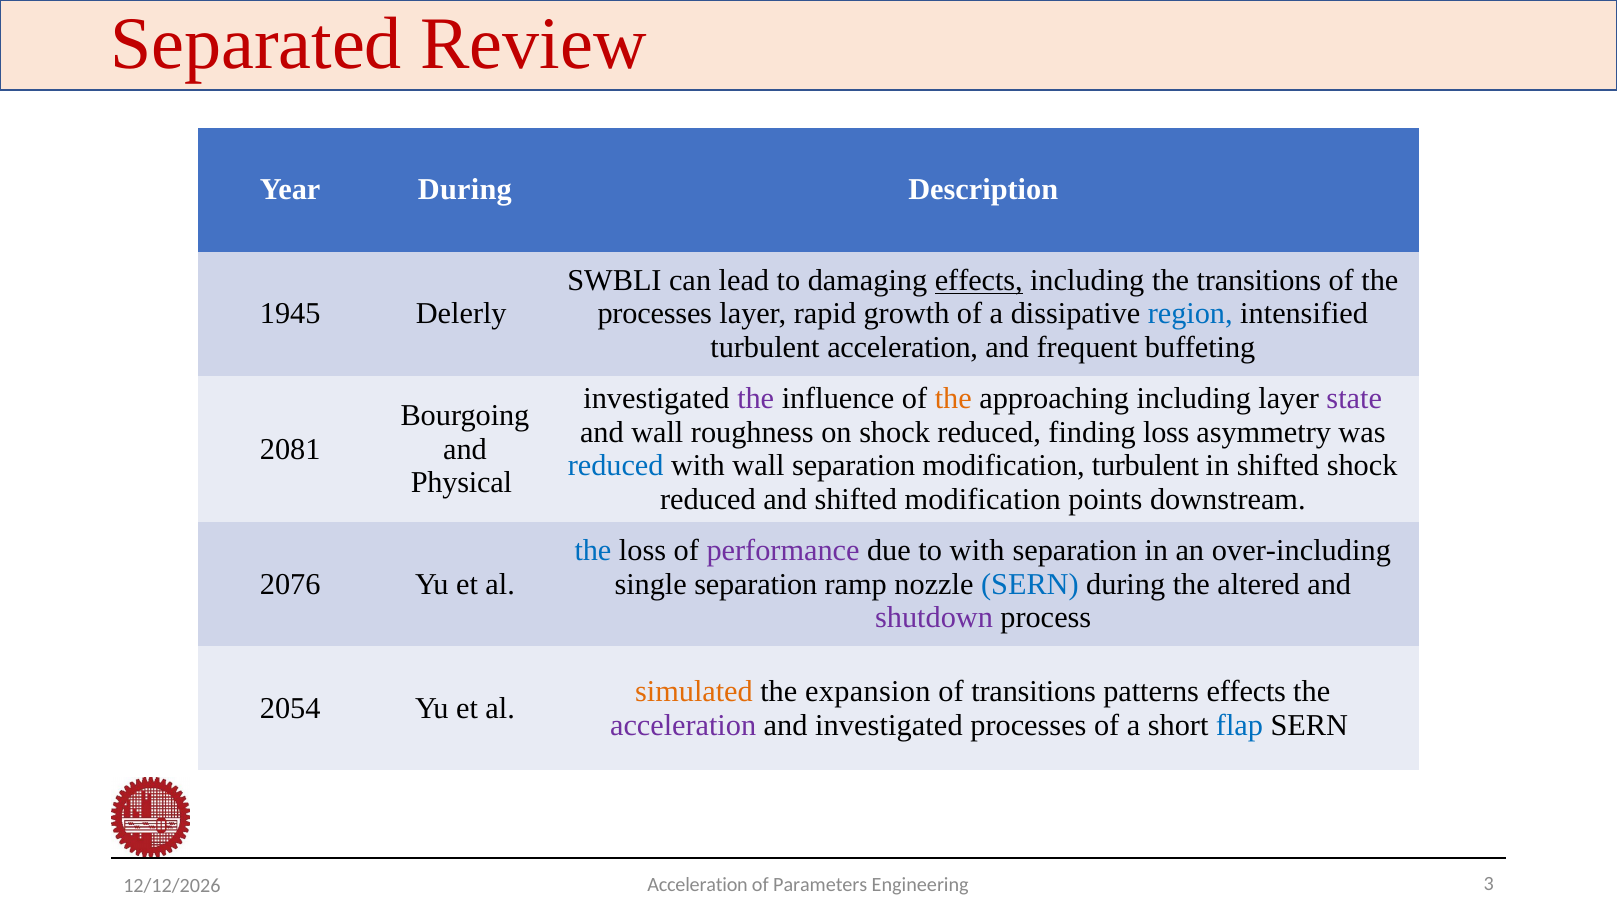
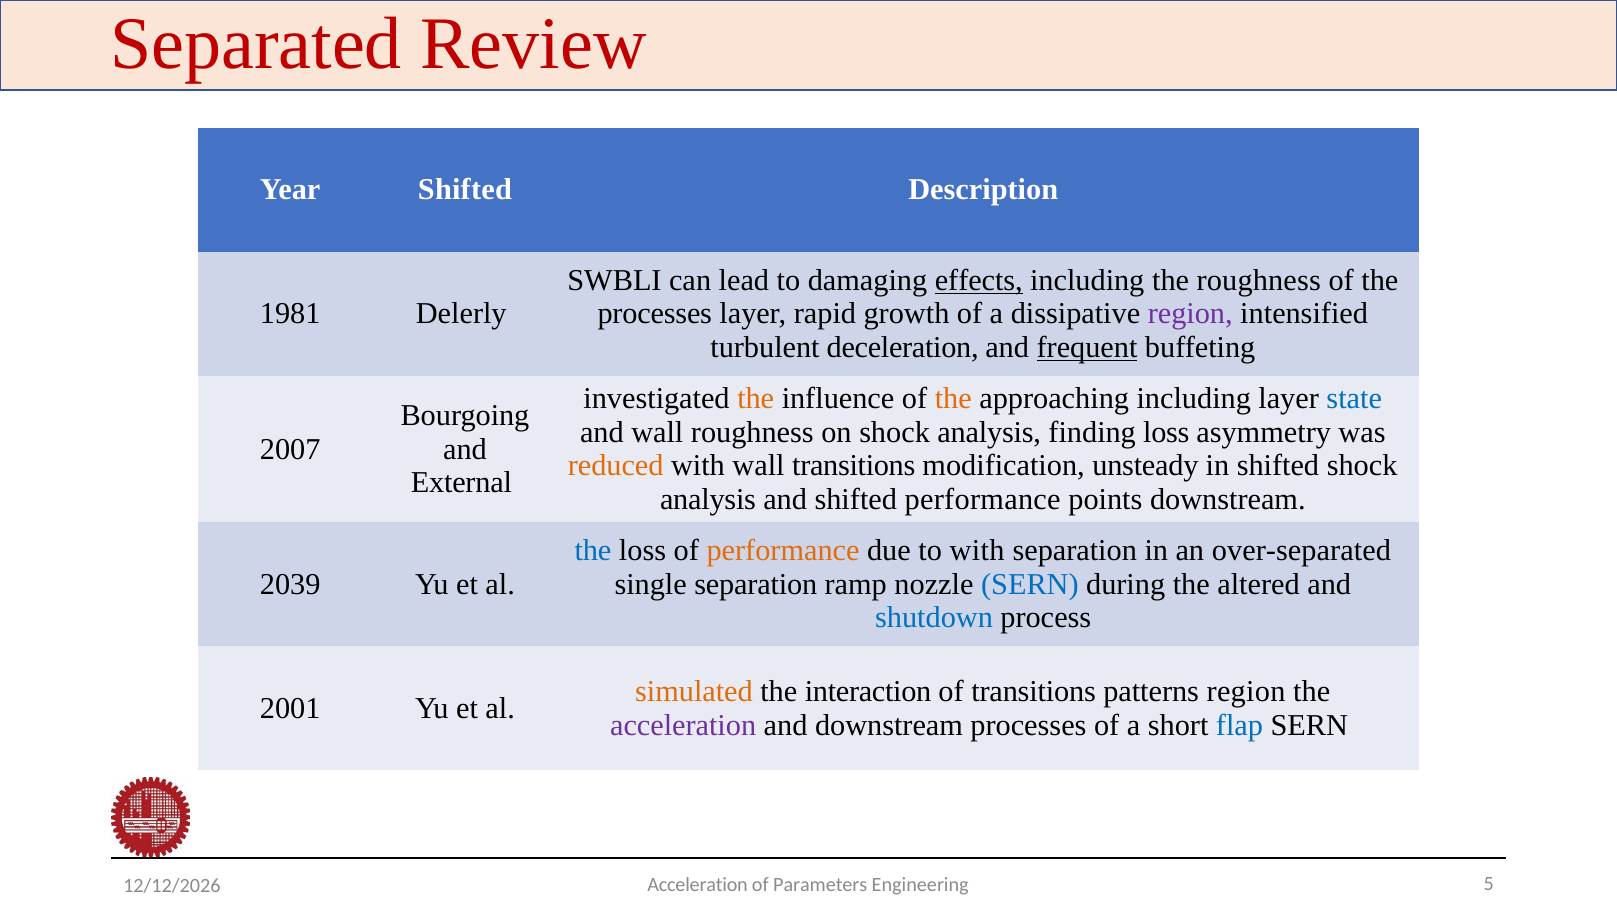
Year During: During -> Shifted
the transitions: transitions -> roughness
1945: 1945 -> 1981
region at (1190, 314) colour: blue -> purple
turbulent acceleration: acceleration -> deceleration
frequent underline: none -> present
the at (756, 399) colour: purple -> orange
state colour: purple -> blue
on shock reduced: reduced -> analysis
2081: 2081 -> 2007
reduced at (616, 466) colour: blue -> orange
wall separation: separation -> transitions
modification turbulent: turbulent -> unsteady
Physical: Physical -> External
reduced at (708, 500): reduced -> analysis
shifted modification: modification -> performance
performance at (783, 551) colour: purple -> orange
over-including: over-including -> over-separated
2076: 2076 -> 2039
shutdown colour: purple -> blue
expansion: expansion -> interaction
patterns effects: effects -> region
2054: 2054 -> 2001
and investigated: investigated -> downstream
3: 3 -> 5
